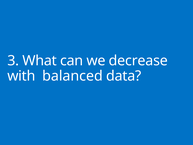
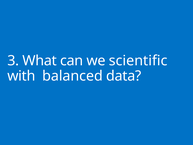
decrease: decrease -> scientific
